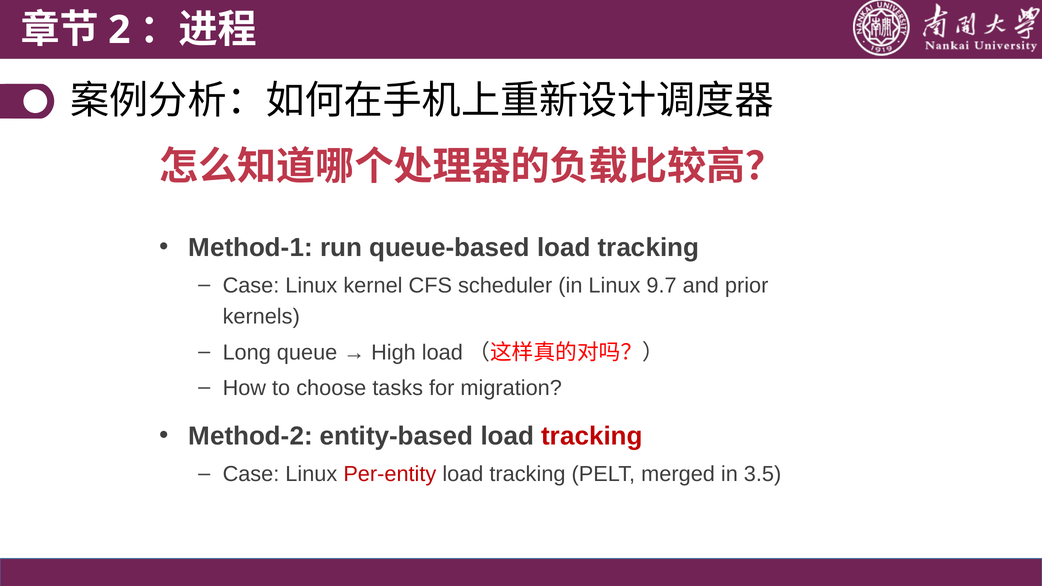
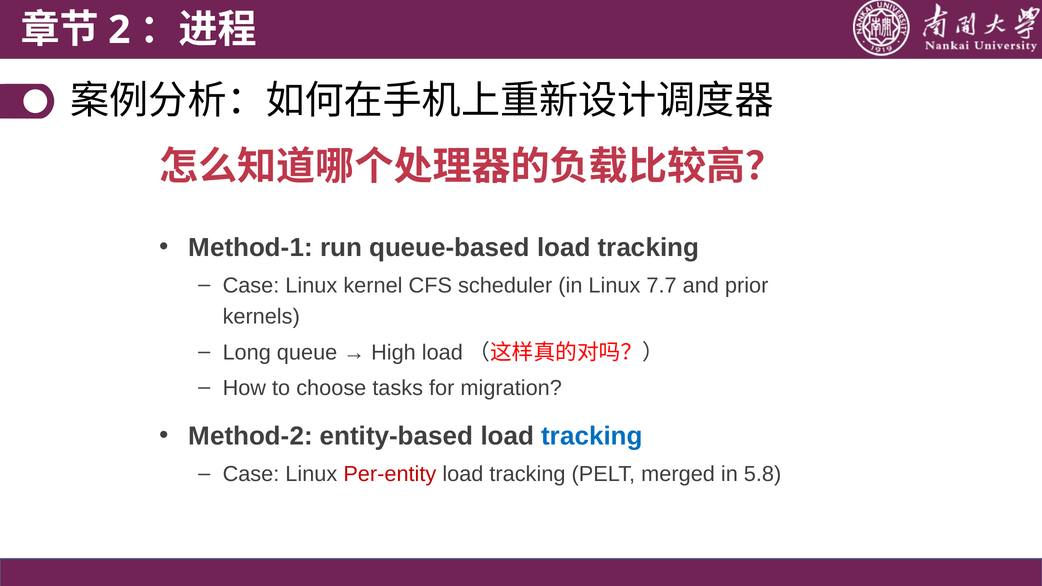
9.7: 9.7 -> 7.7
tracking at (592, 436) colour: red -> blue
3.5: 3.5 -> 5.8
